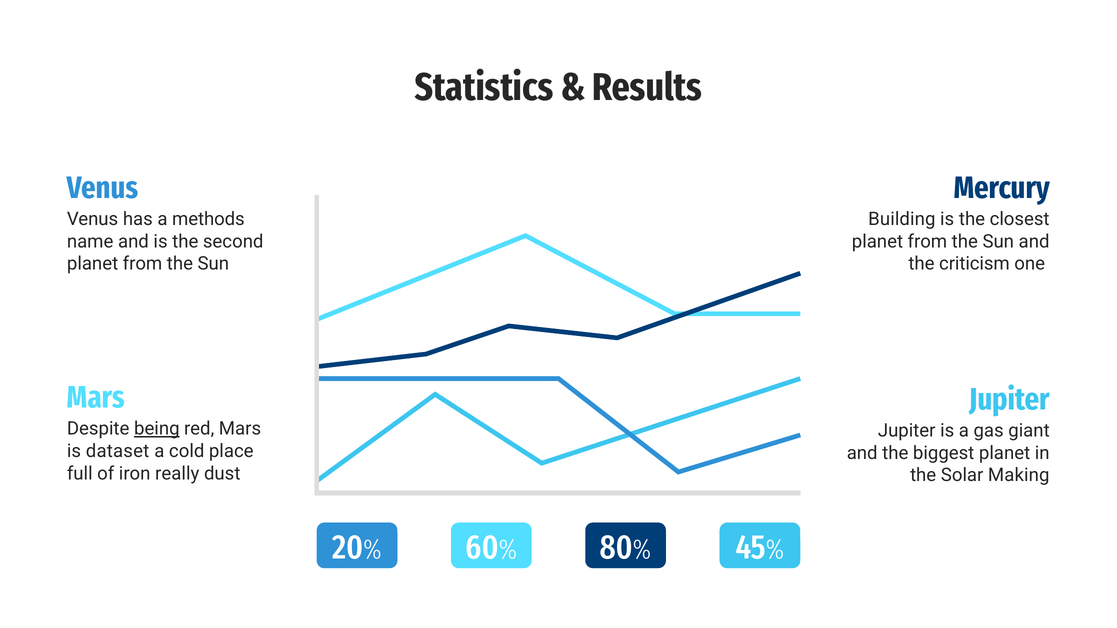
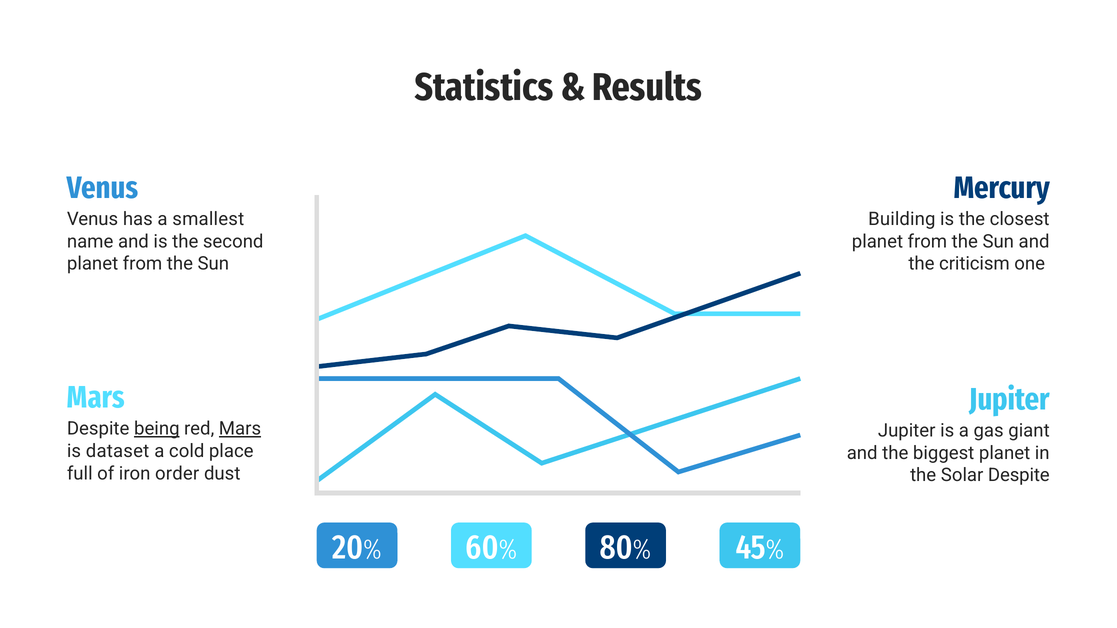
methods: methods -> smallest
Mars at (240, 429) underline: none -> present
really: really -> order
Solar Making: Making -> Despite
